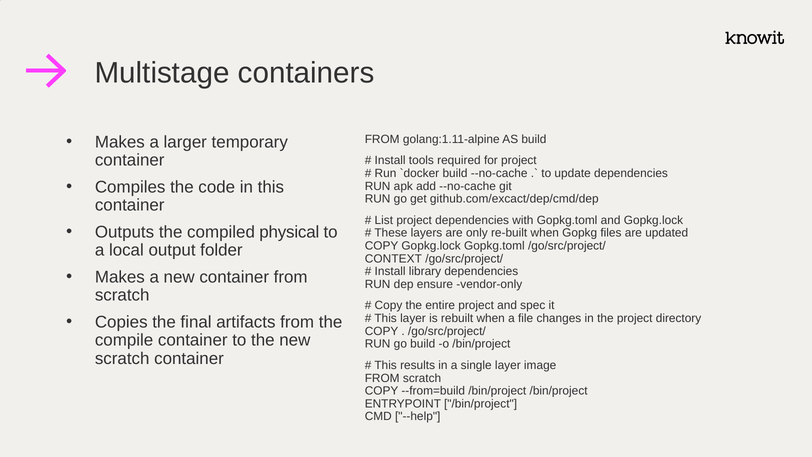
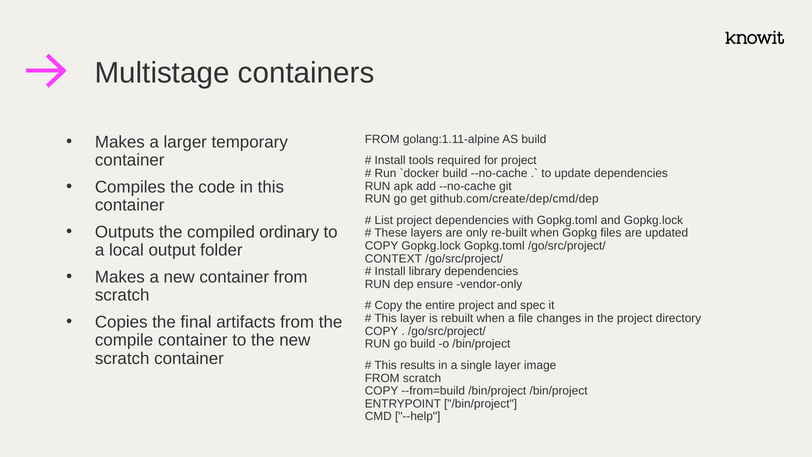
github.com/excact/dep/cmd/dep: github.com/excact/dep/cmd/dep -> github.com/create/dep/cmd/dep
physical: physical -> ordinary
